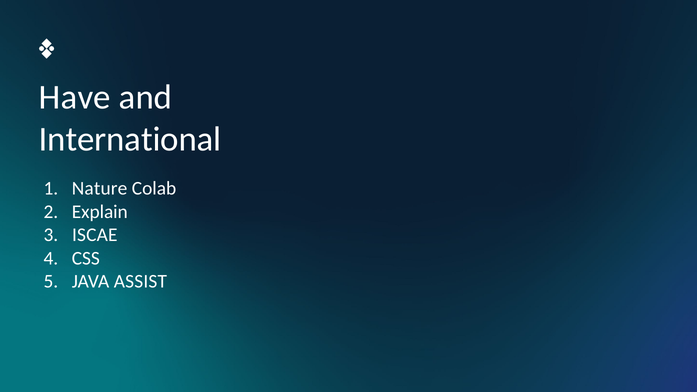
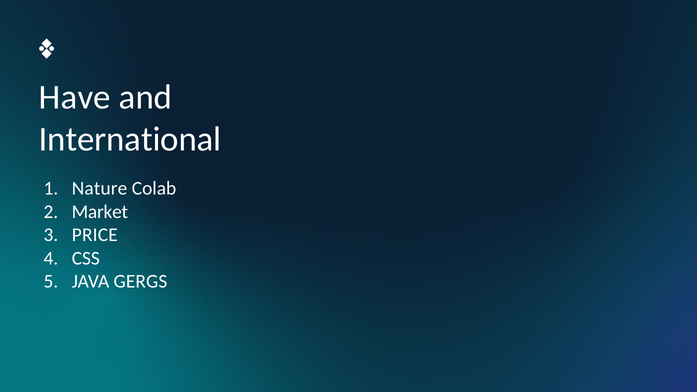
Explain: Explain -> Market
ISCAE: ISCAE -> PRICE
ASSIST: ASSIST -> GERGS
